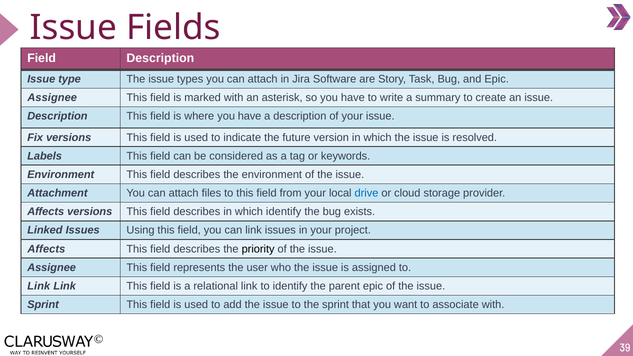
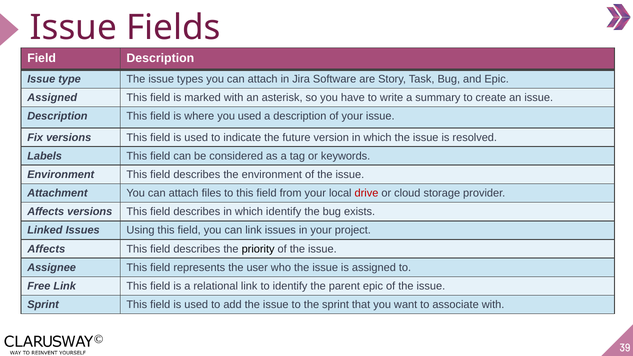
Assignee at (52, 98): Assignee -> Assigned
where you have: have -> used
drive colour: blue -> red
Link at (39, 286): Link -> Free
